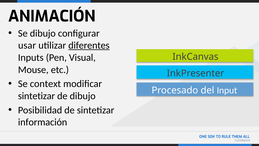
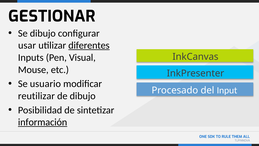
ANIMACIÓN: ANIMACIÓN -> GESTIONAR
context: context -> usuario
sintetizar at (37, 96): sintetizar -> reutilizar
información underline: none -> present
